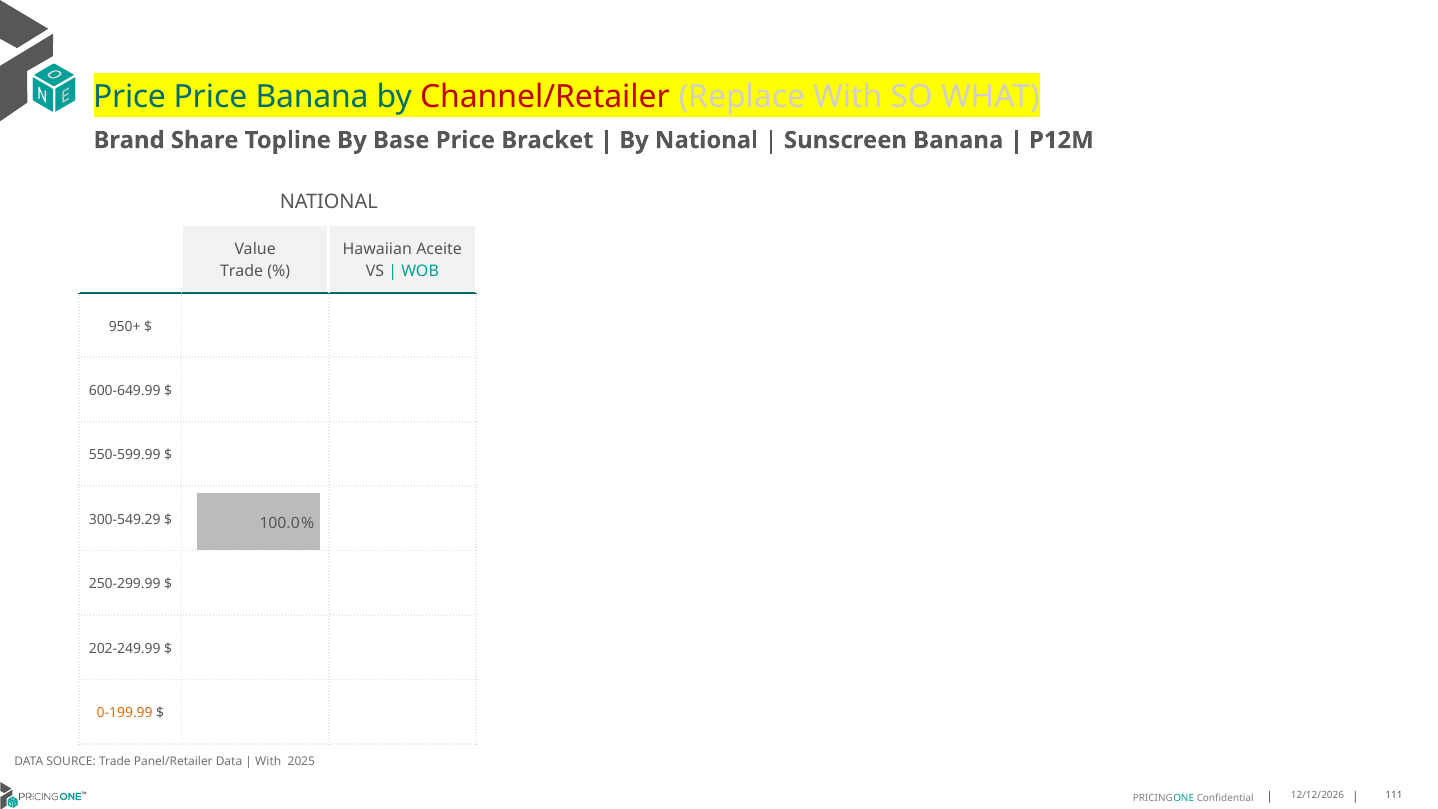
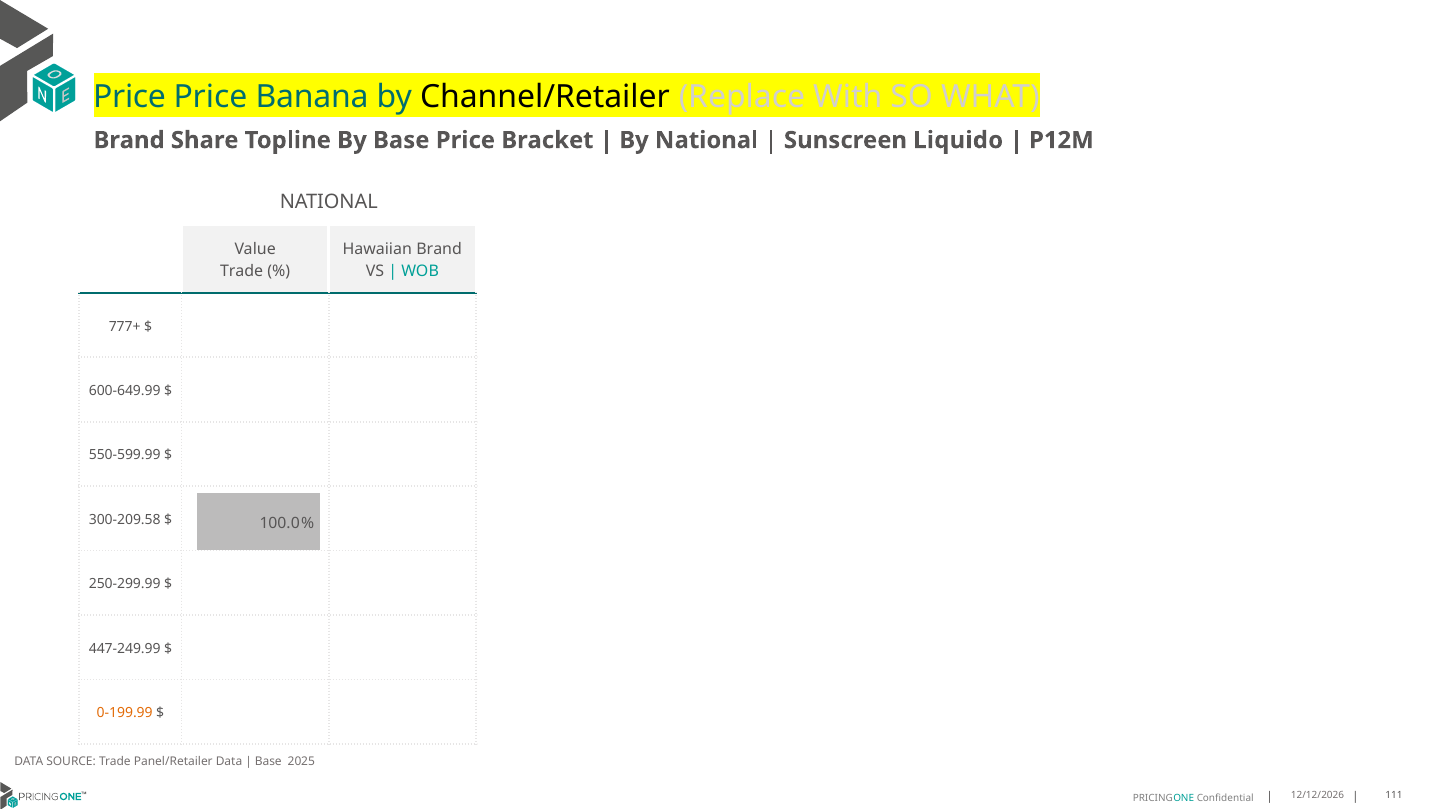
Channel/Retailer colour: red -> black
Sunscreen Banana: Banana -> Liquido
Hawaiian Aceite: Aceite -> Brand
950+: 950+ -> 777+
300-549.29: 300-549.29 -> 300-209.58
202-249.99: 202-249.99 -> 447-249.99
With at (268, 762): With -> Base
